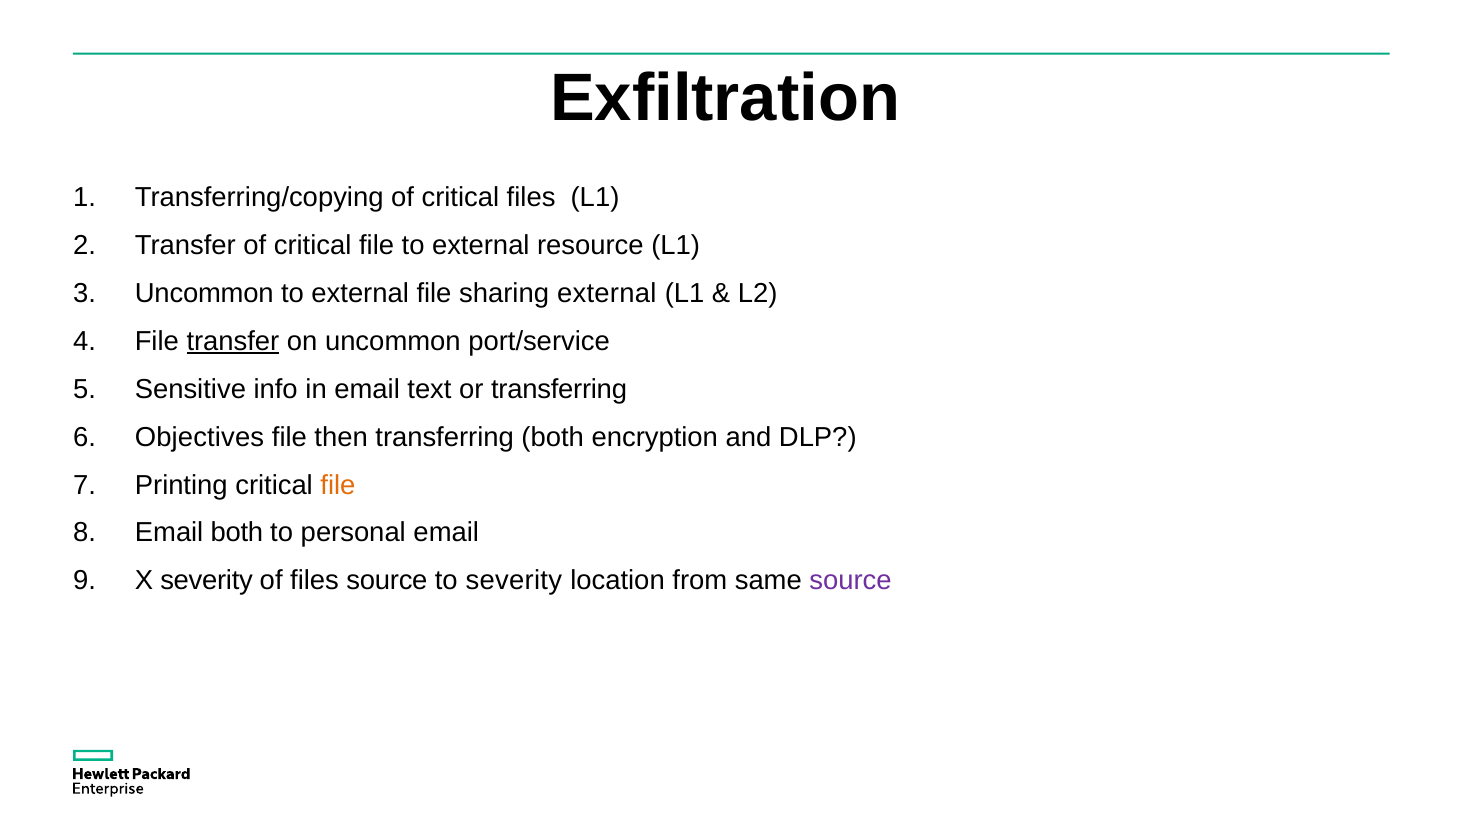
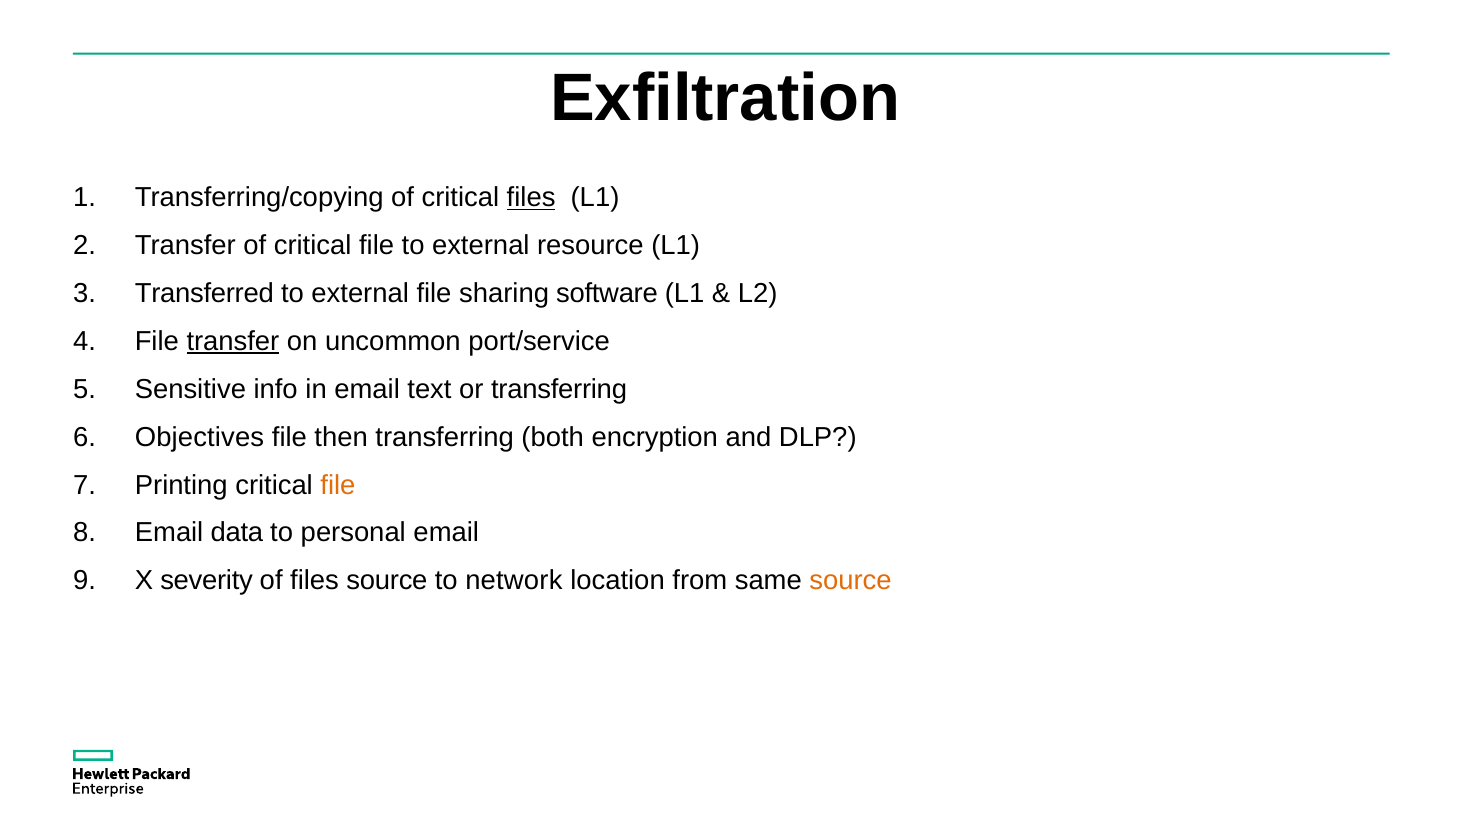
files at (531, 198) underline: none -> present
Uncommon at (204, 293): Uncommon -> Transferred
sharing external: external -> software
Email both: both -> data
to severity: severity -> network
source at (851, 581) colour: purple -> orange
